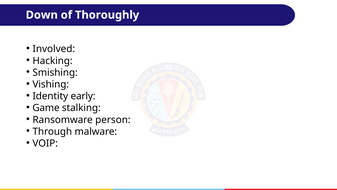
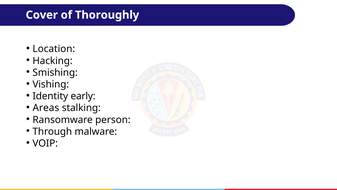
Down: Down -> Cover
Involved: Involved -> Location
Game: Game -> Areas
